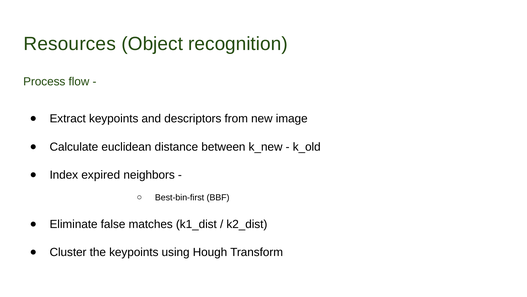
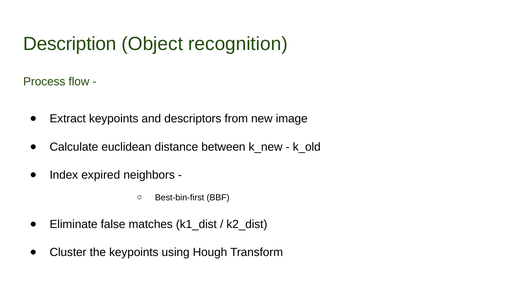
Resources: Resources -> Description
